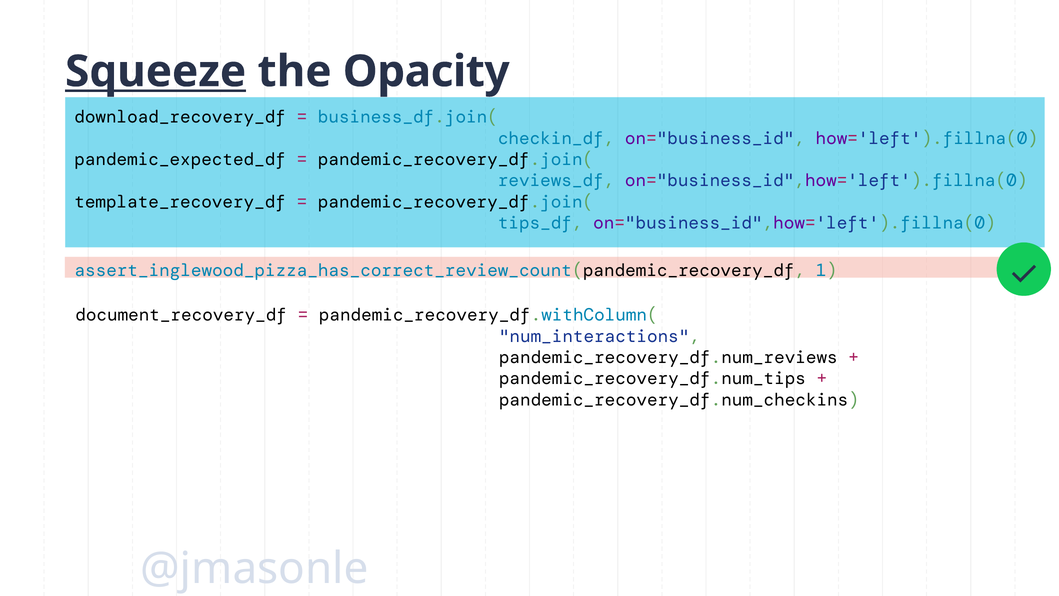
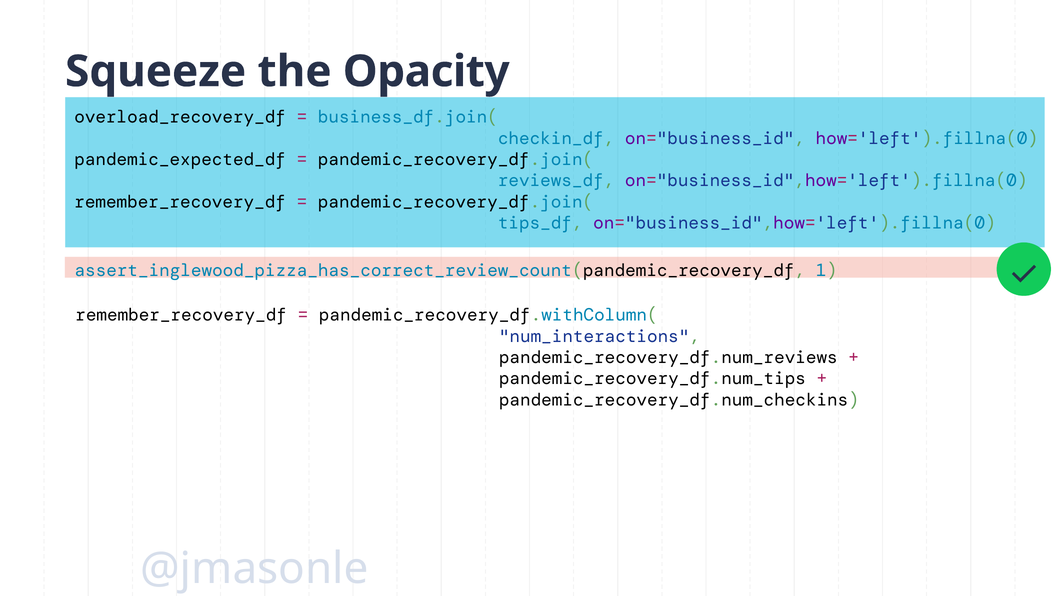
Squeeze underline: present -> none
download_recovery_df: download_recovery_df -> overload_recovery_df
template_recovery_df at (180, 202): template_recovery_df -> remember_recovery_df
document_recovery_df at (181, 315): document_recovery_df -> remember_recovery_df
